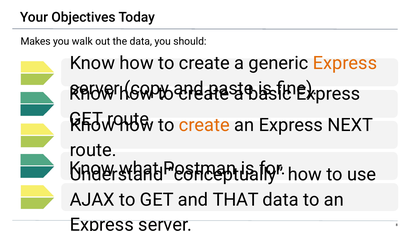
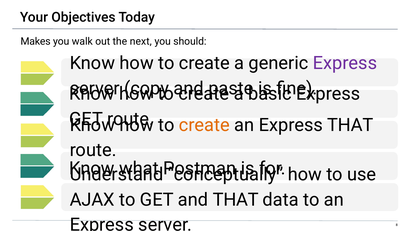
the data: data -> next
Express at (345, 63) colour: orange -> purple
Express NEXT: NEXT -> THAT
